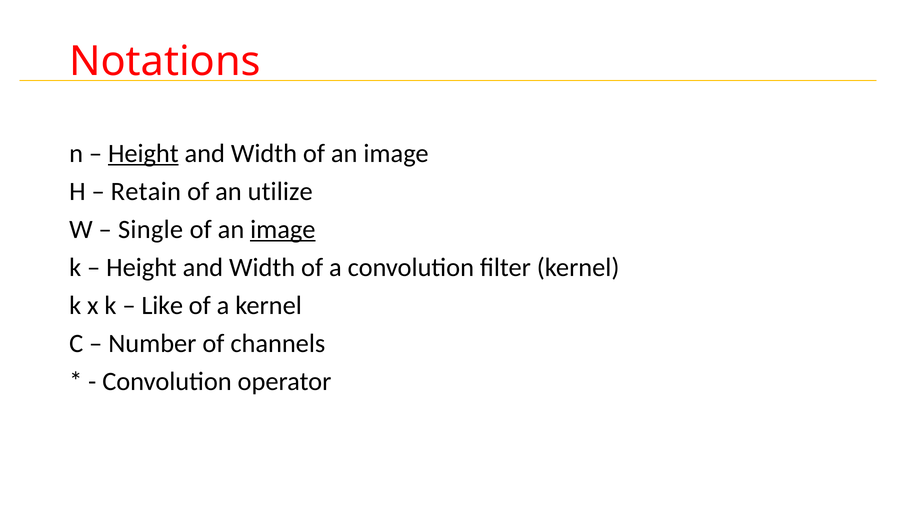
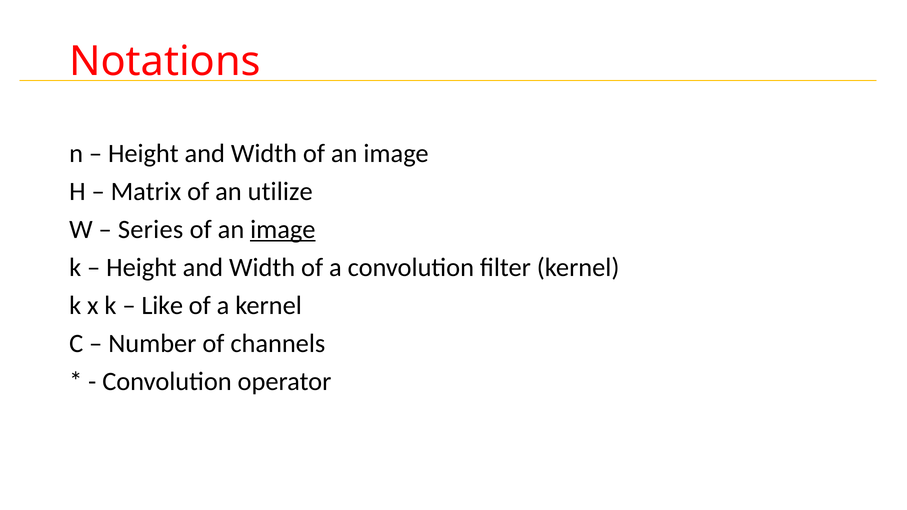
Height at (143, 153) underline: present -> none
Retain: Retain -> Matrix
Single: Single -> Series
